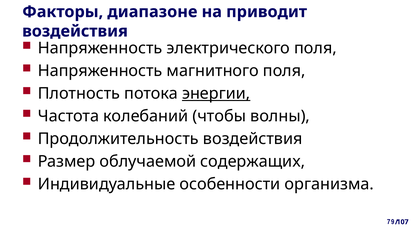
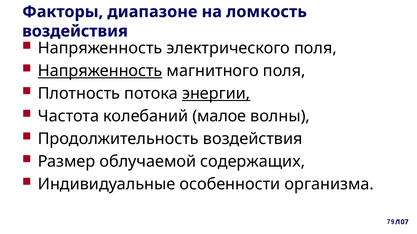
приводит: приводит -> ломкость
Напряженность at (100, 71) underline: none -> present
чтобы: чтобы -> малое
